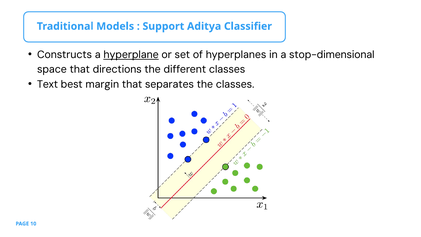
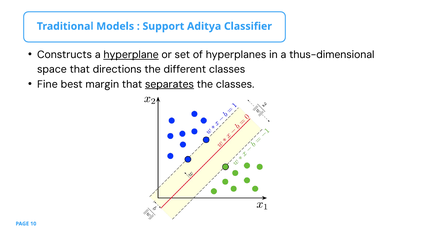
stop-dimensional: stop-dimensional -> thus-dimensional
Text: Text -> Fine
separates underline: none -> present
